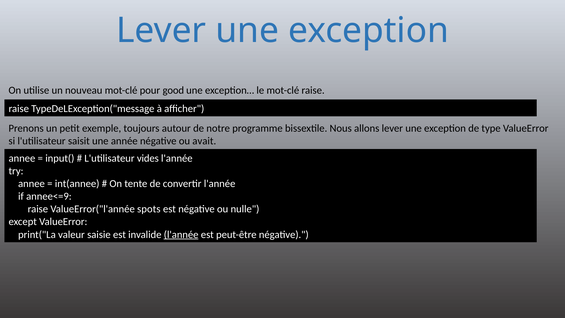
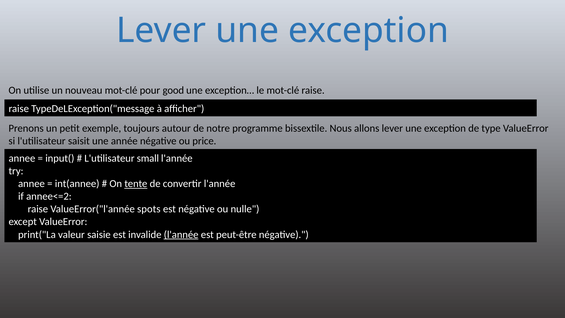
avait: avait -> price
vides: vides -> small
tente underline: none -> present
annee<=9: annee<=9 -> annee<=2
